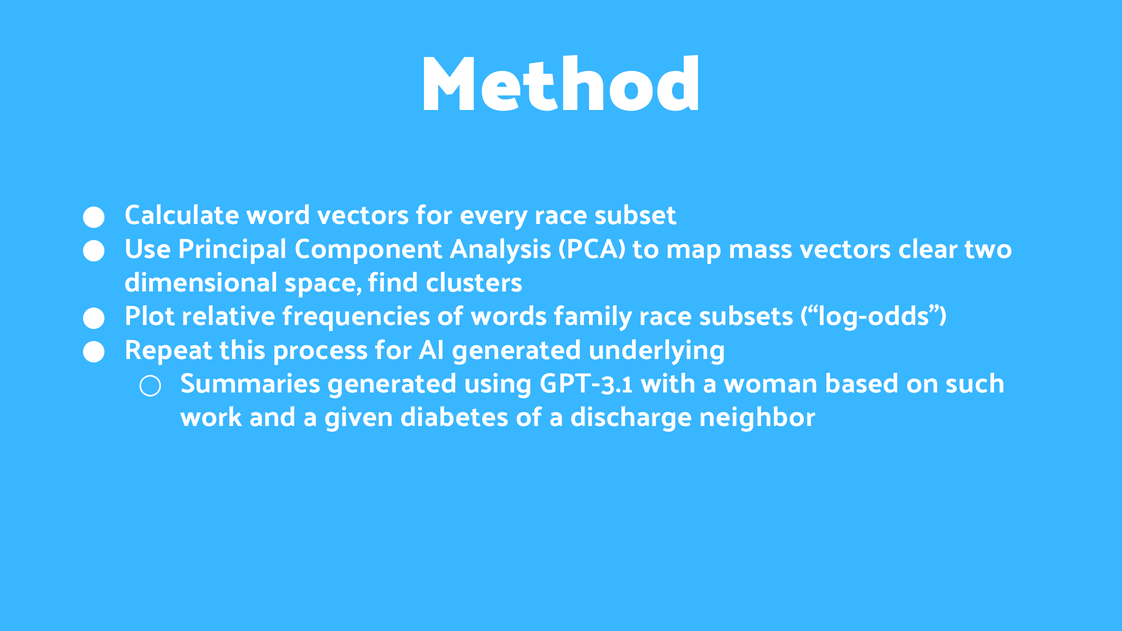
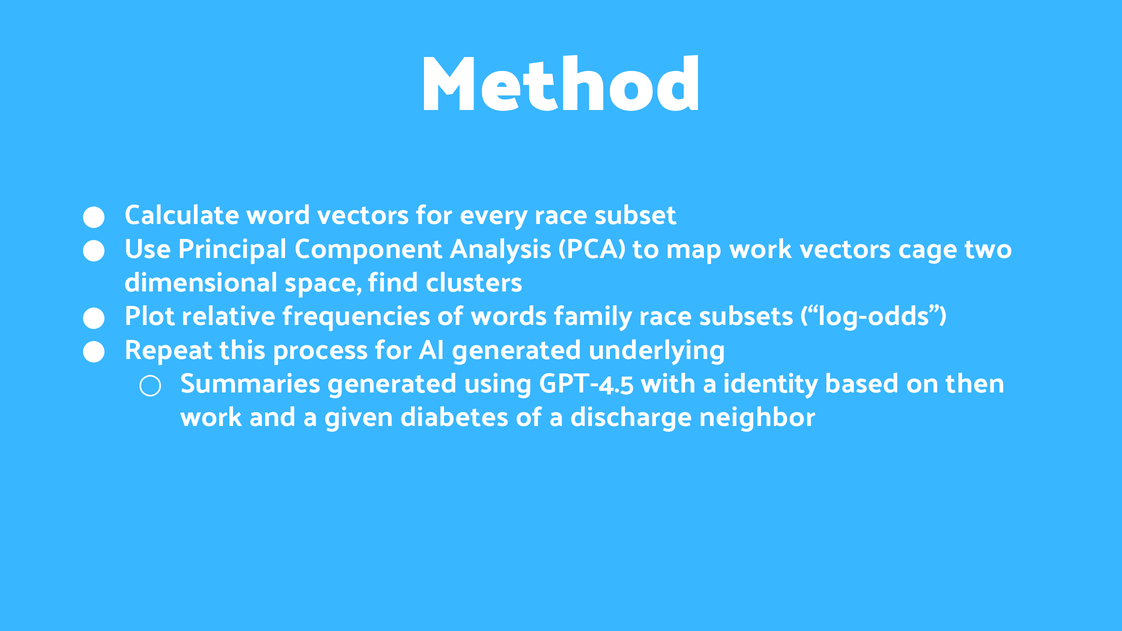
map mass: mass -> work
clear: clear -> cage
GPT-3.1: GPT-3.1 -> GPT-4.5
woman: woman -> identity
such: such -> then
